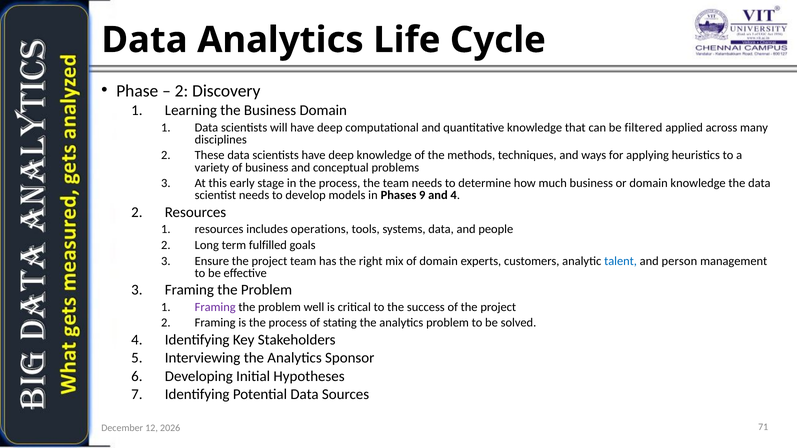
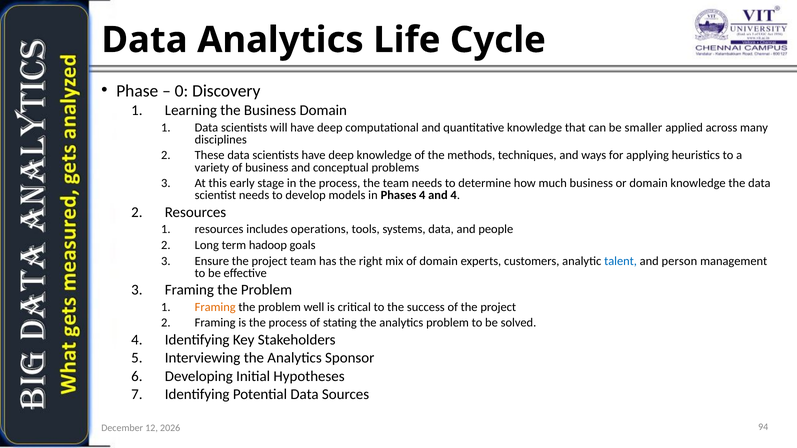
2 at (181, 91): 2 -> 0
filtered: filtered -> smaller
Phases 9: 9 -> 4
fulfilled: fulfilled -> hadoop
Framing at (215, 307) colour: purple -> orange
71: 71 -> 94
